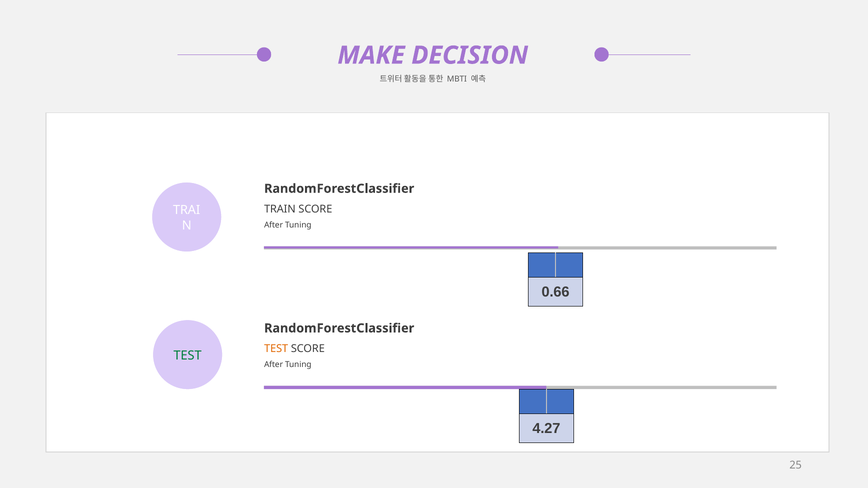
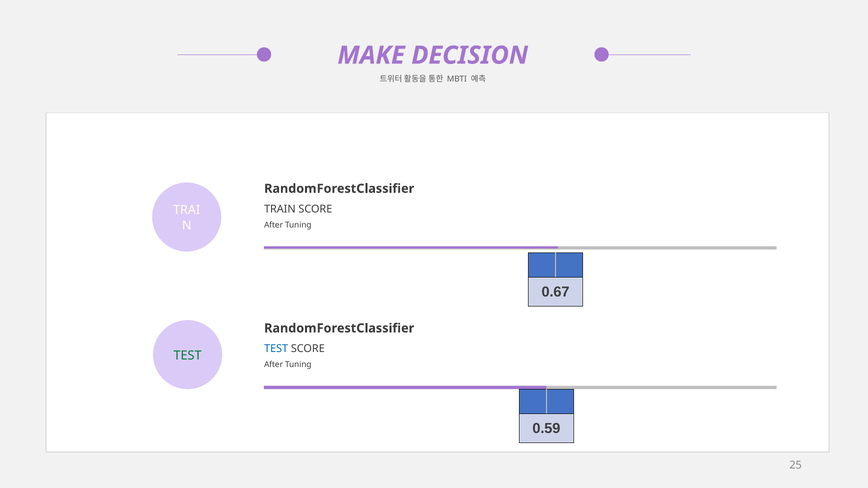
0.66: 0.66 -> 0.67
TEST at (276, 349) colour: orange -> blue
4.27: 4.27 -> 0.59
